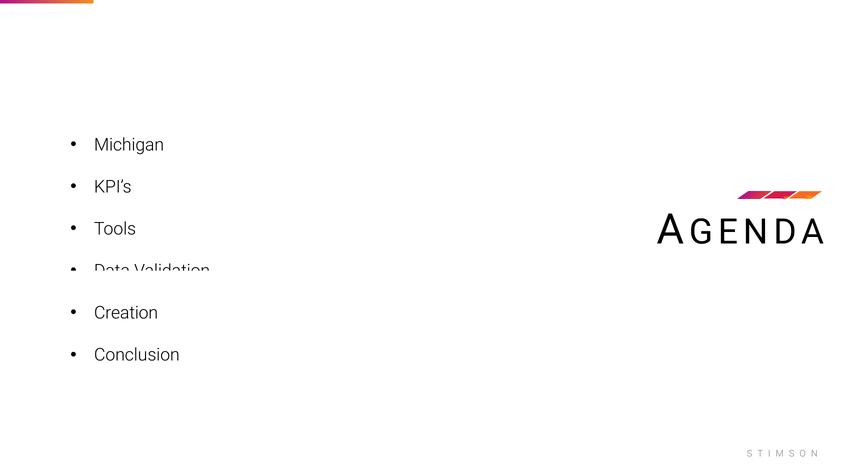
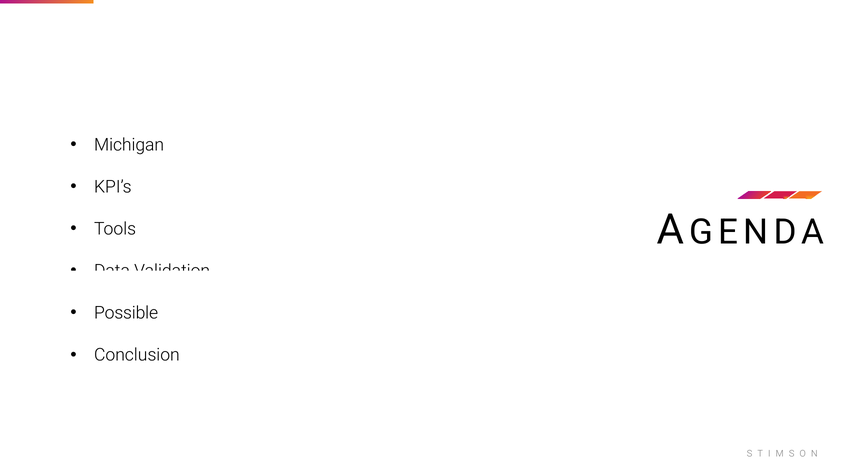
Creation: Creation -> Possible
